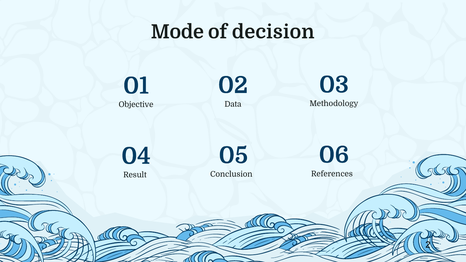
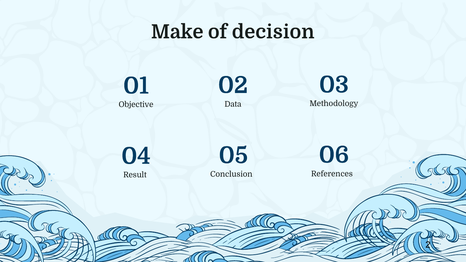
Mode: Mode -> Make
